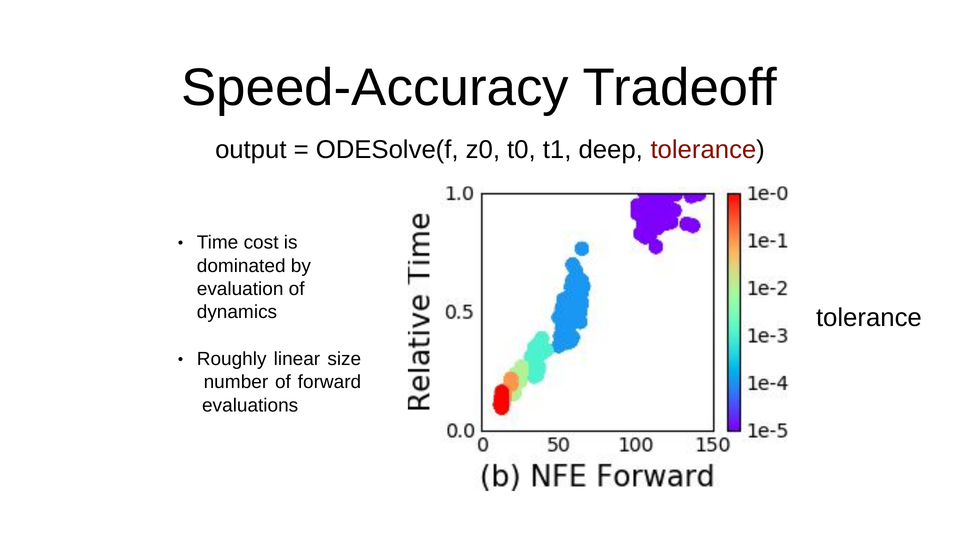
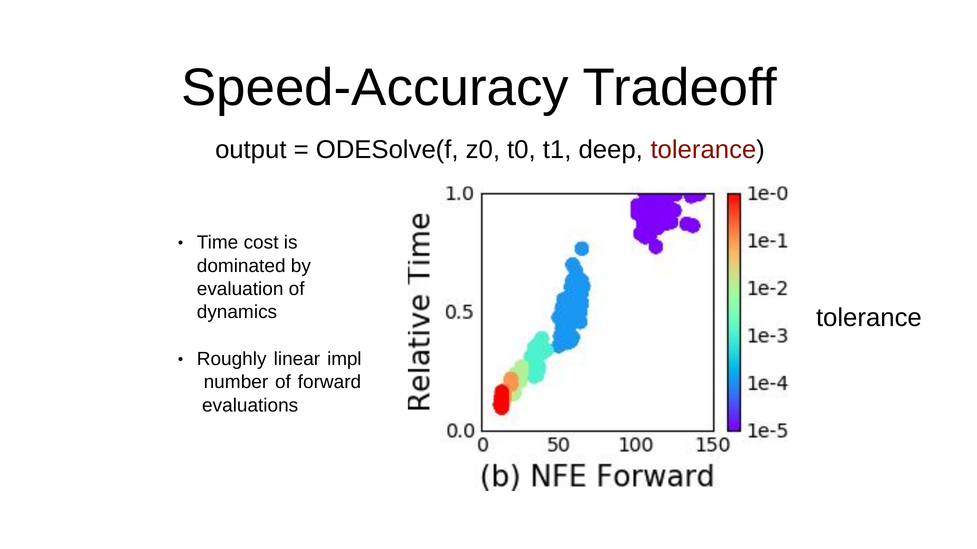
size: size -> impl
